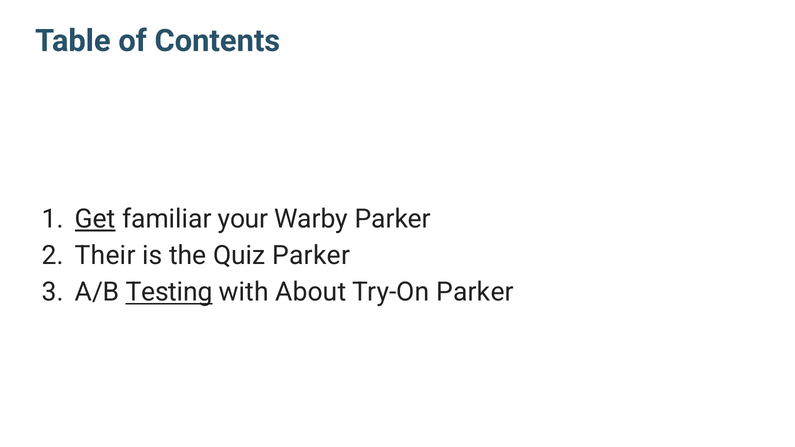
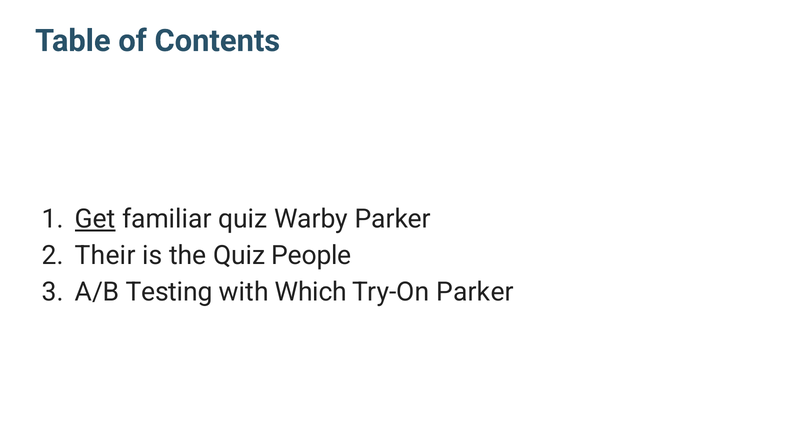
familiar your: your -> quiz
Quiz Parker: Parker -> People
Testing underline: present -> none
About: About -> Which
